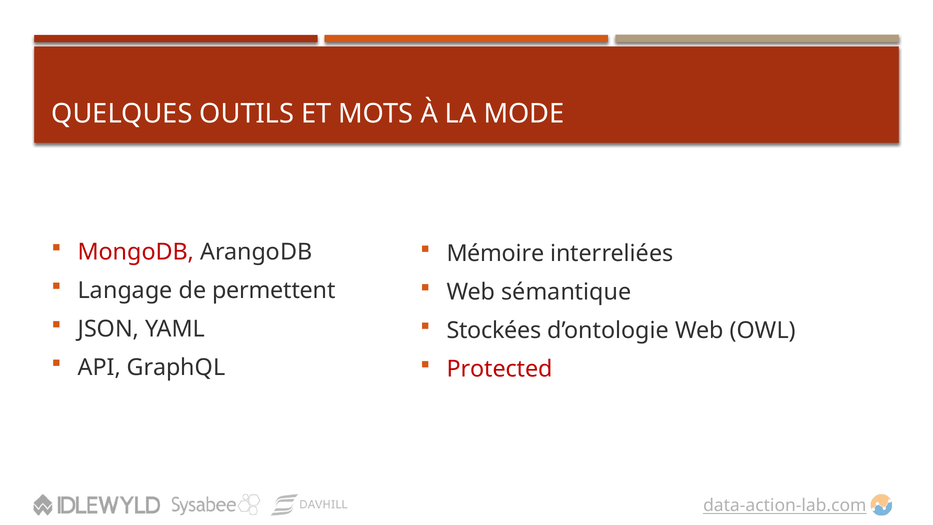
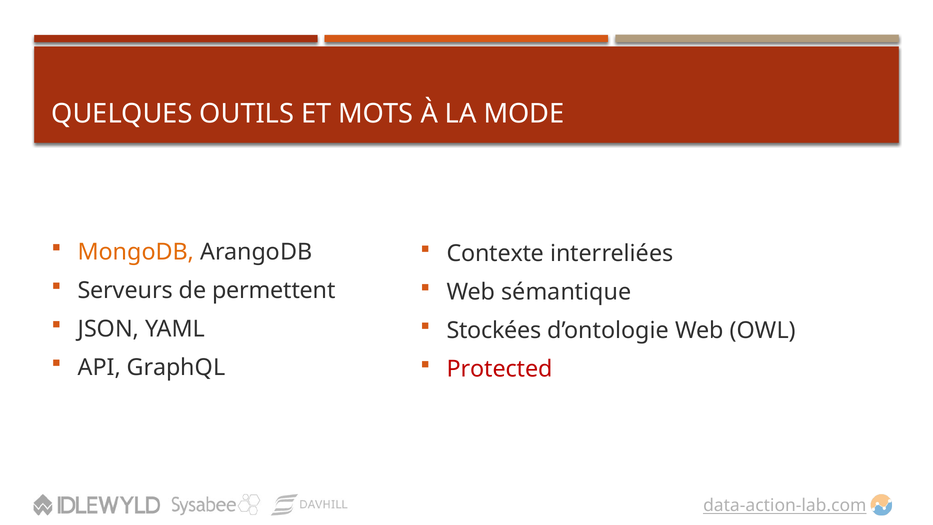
MongoDB colour: red -> orange
Mémoire: Mémoire -> Contexte
Langage: Langage -> Serveurs
